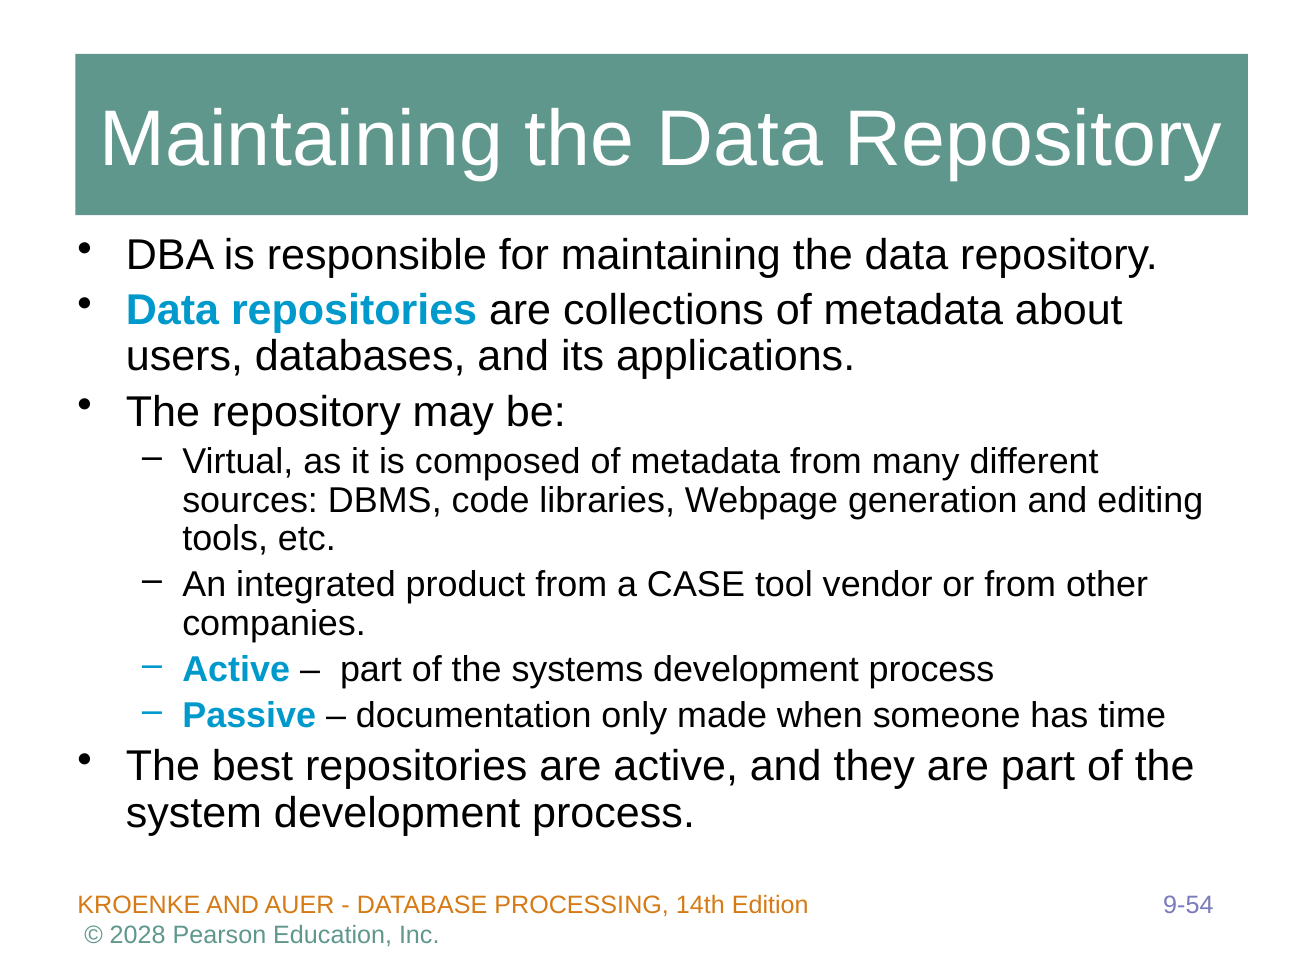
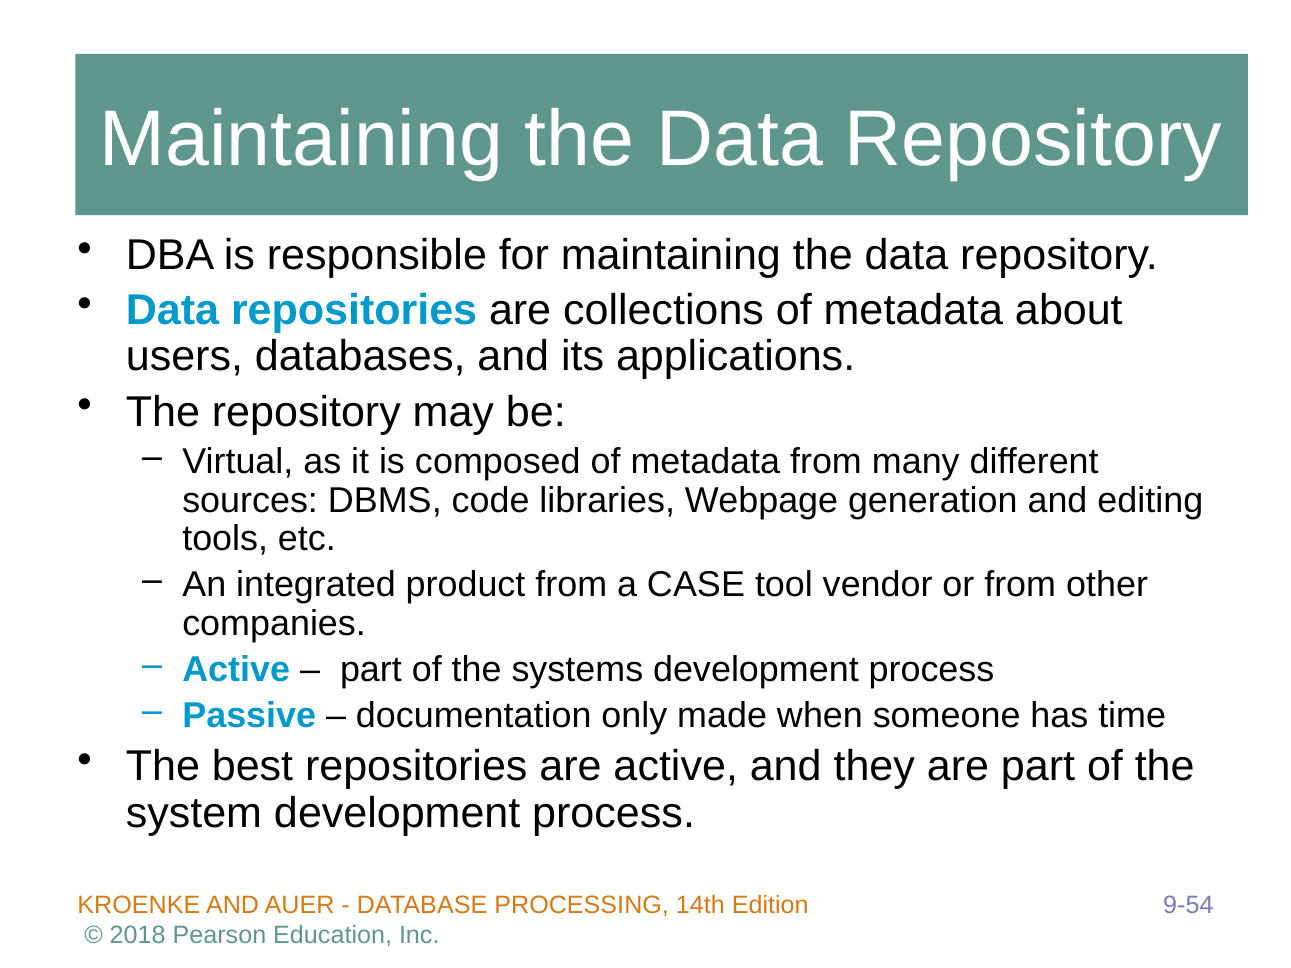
2028: 2028 -> 2018
